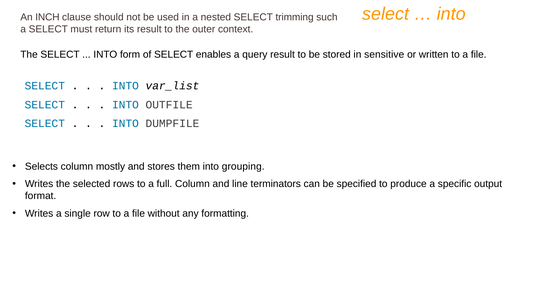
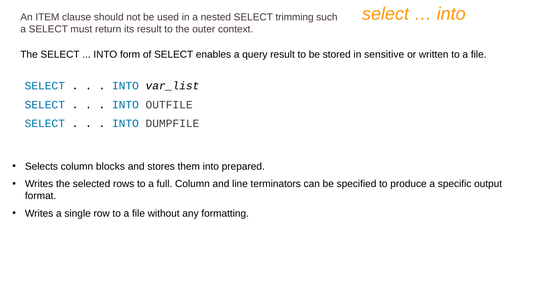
INCH: INCH -> ITEM
mostly: mostly -> blocks
grouping: grouping -> prepared
